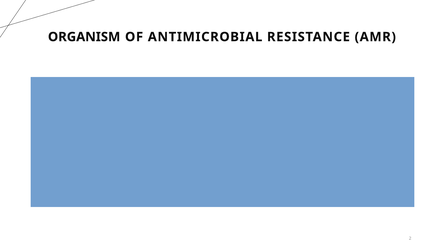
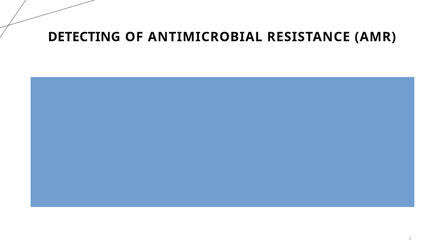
ORGANISM: ORGANISM -> DETECTING
